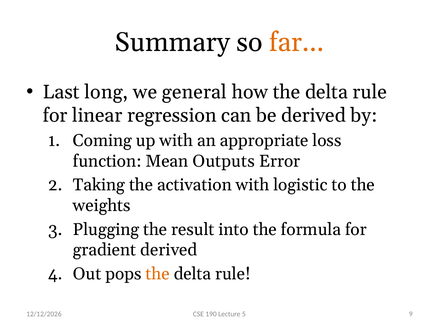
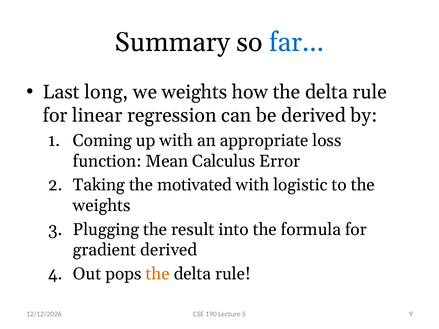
far colour: orange -> blue
we general: general -> weights
Outputs: Outputs -> Calculus
activation: activation -> motivated
